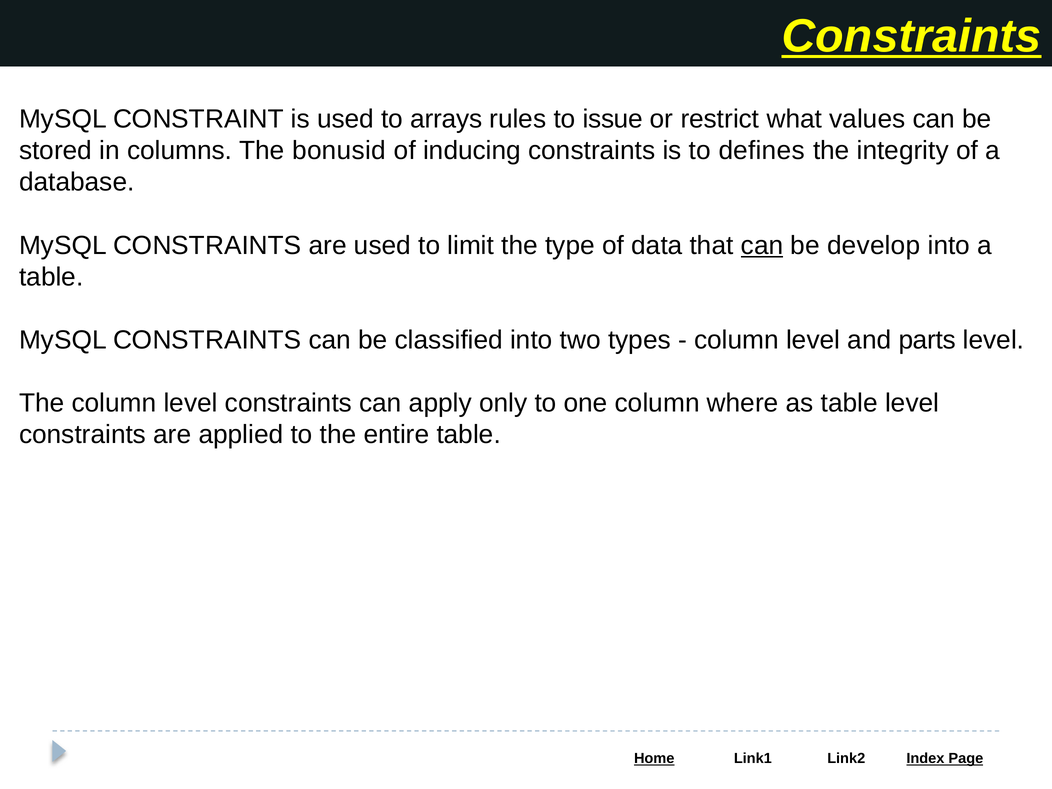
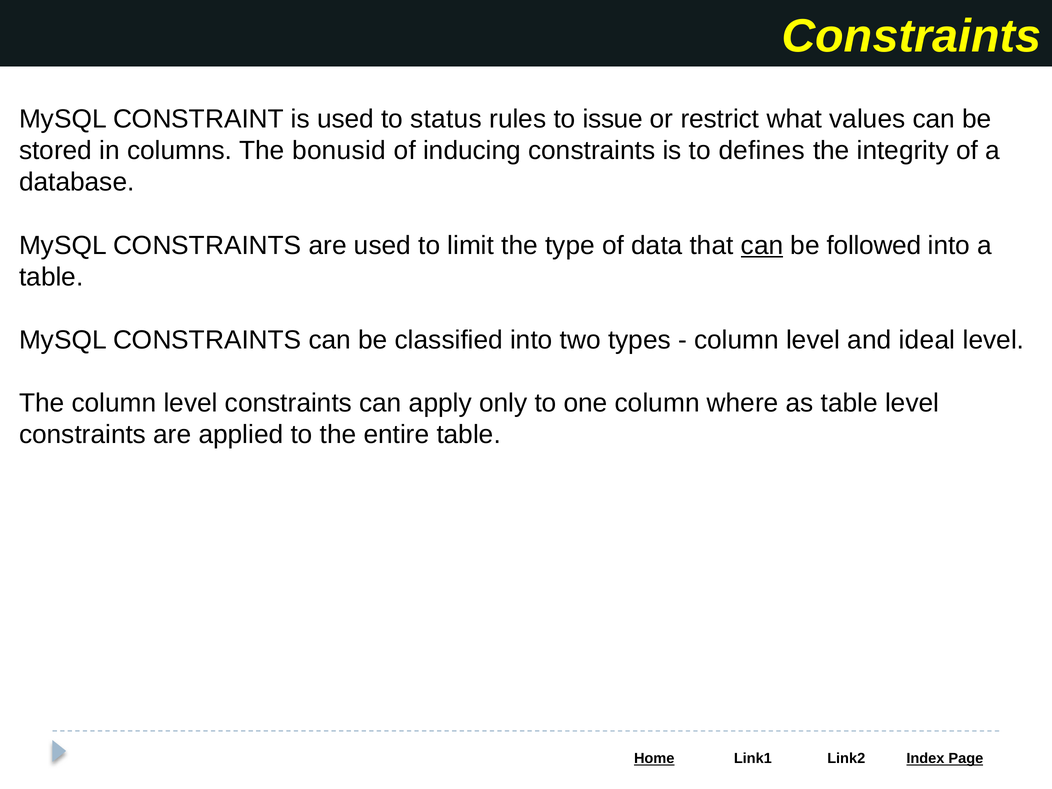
Constraints at (912, 37) underline: present -> none
arrays: arrays -> status
develop: develop -> followed
parts: parts -> ideal
